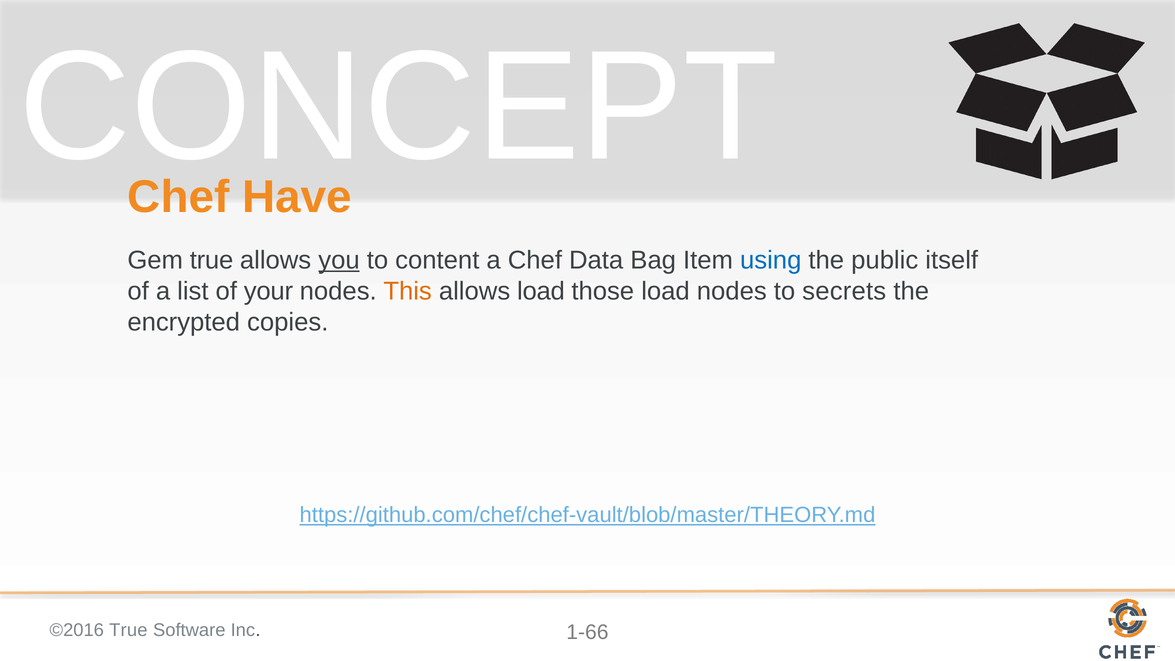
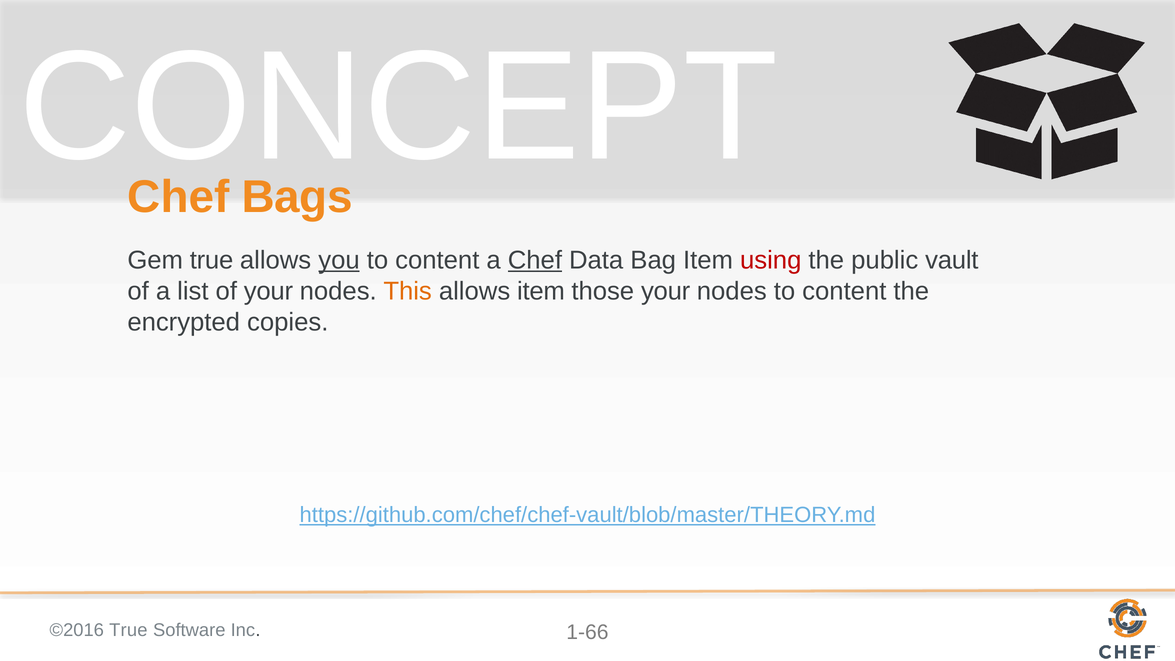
Have: Have -> Bags
Chef at (535, 260) underline: none -> present
using colour: blue -> red
itself: itself -> vault
allows load: load -> item
those load: load -> your
nodes to secrets: secrets -> content
